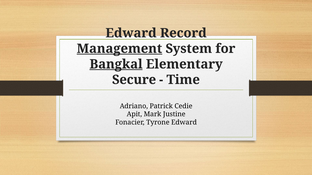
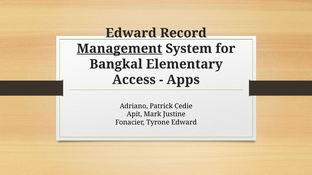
Bangkal underline: present -> none
Secure: Secure -> Access
Time: Time -> Apps
